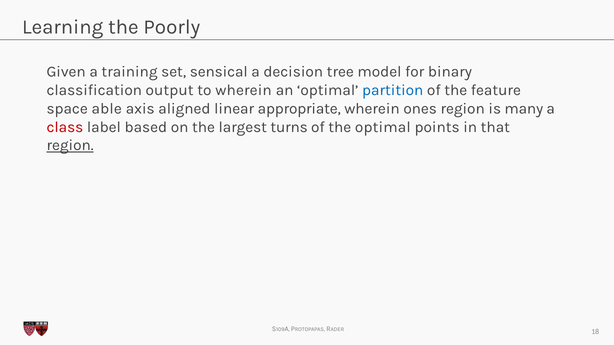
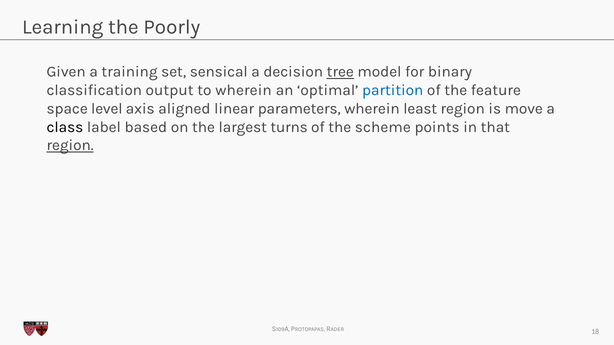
tree underline: none -> present
able: able -> level
appropriate: appropriate -> parameters
ones: ones -> least
many: many -> move
class colour: red -> black
the optimal: optimal -> scheme
